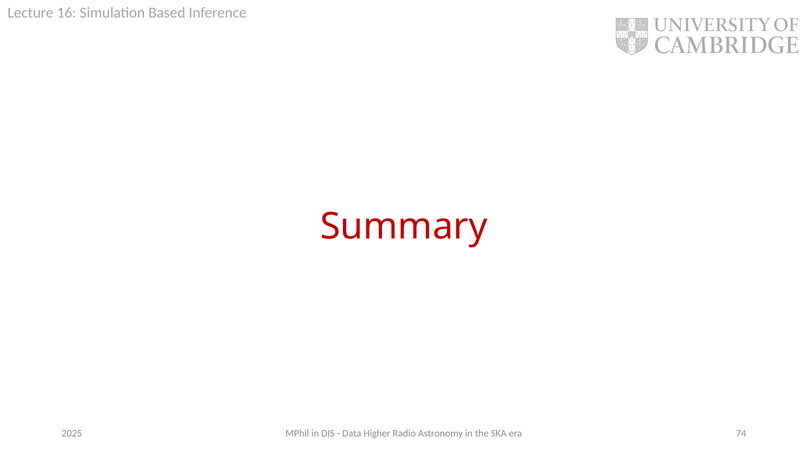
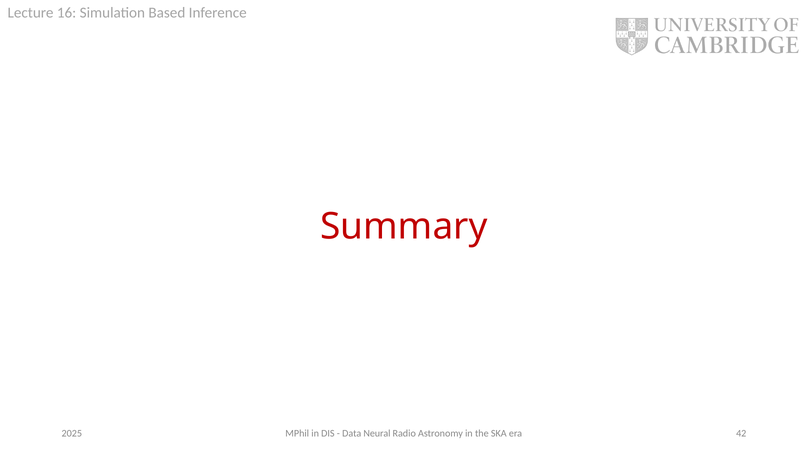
Higher: Higher -> Neural
74: 74 -> 42
